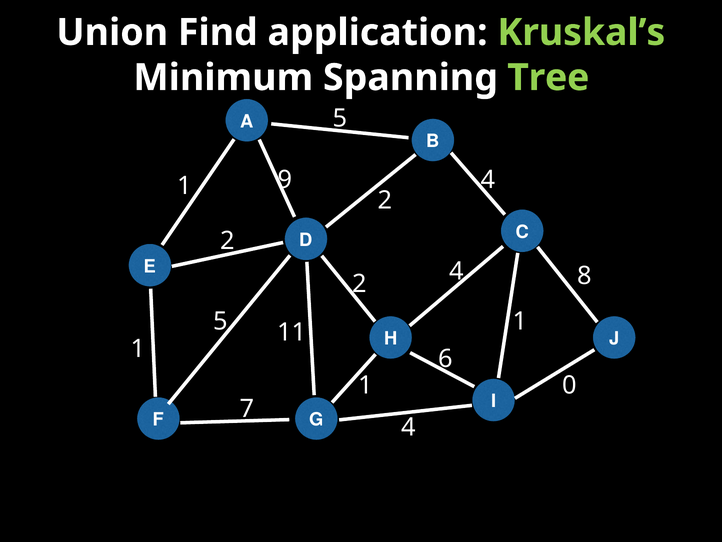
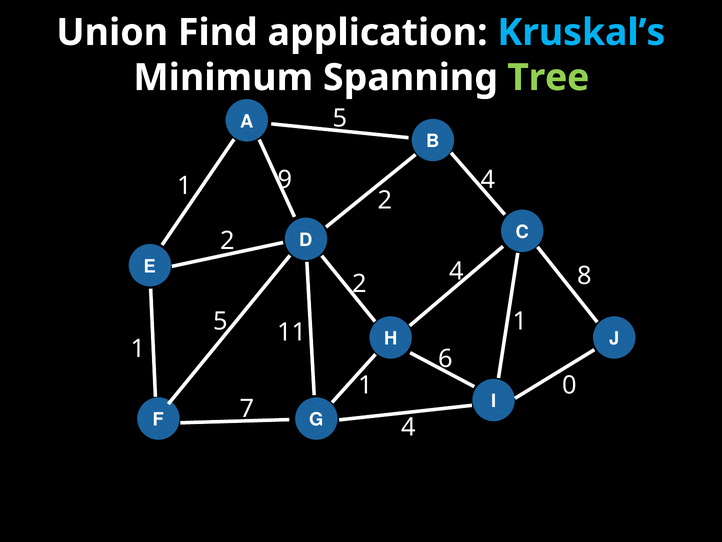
Kruskal’s colour: light green -> light blue
